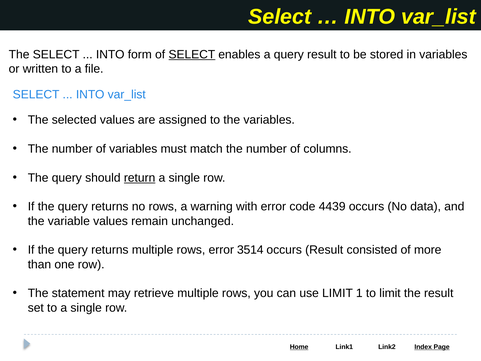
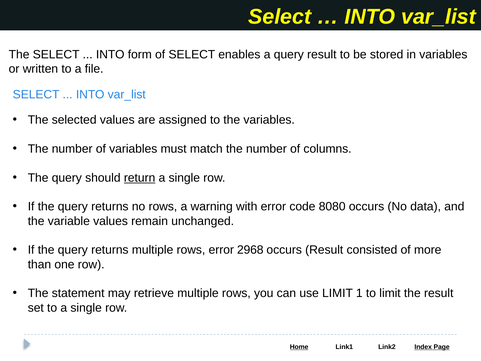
SELECT at (192, 54) underline: present -> none
4439: 4439 -> 8080
3514: 3514 -> 2968
